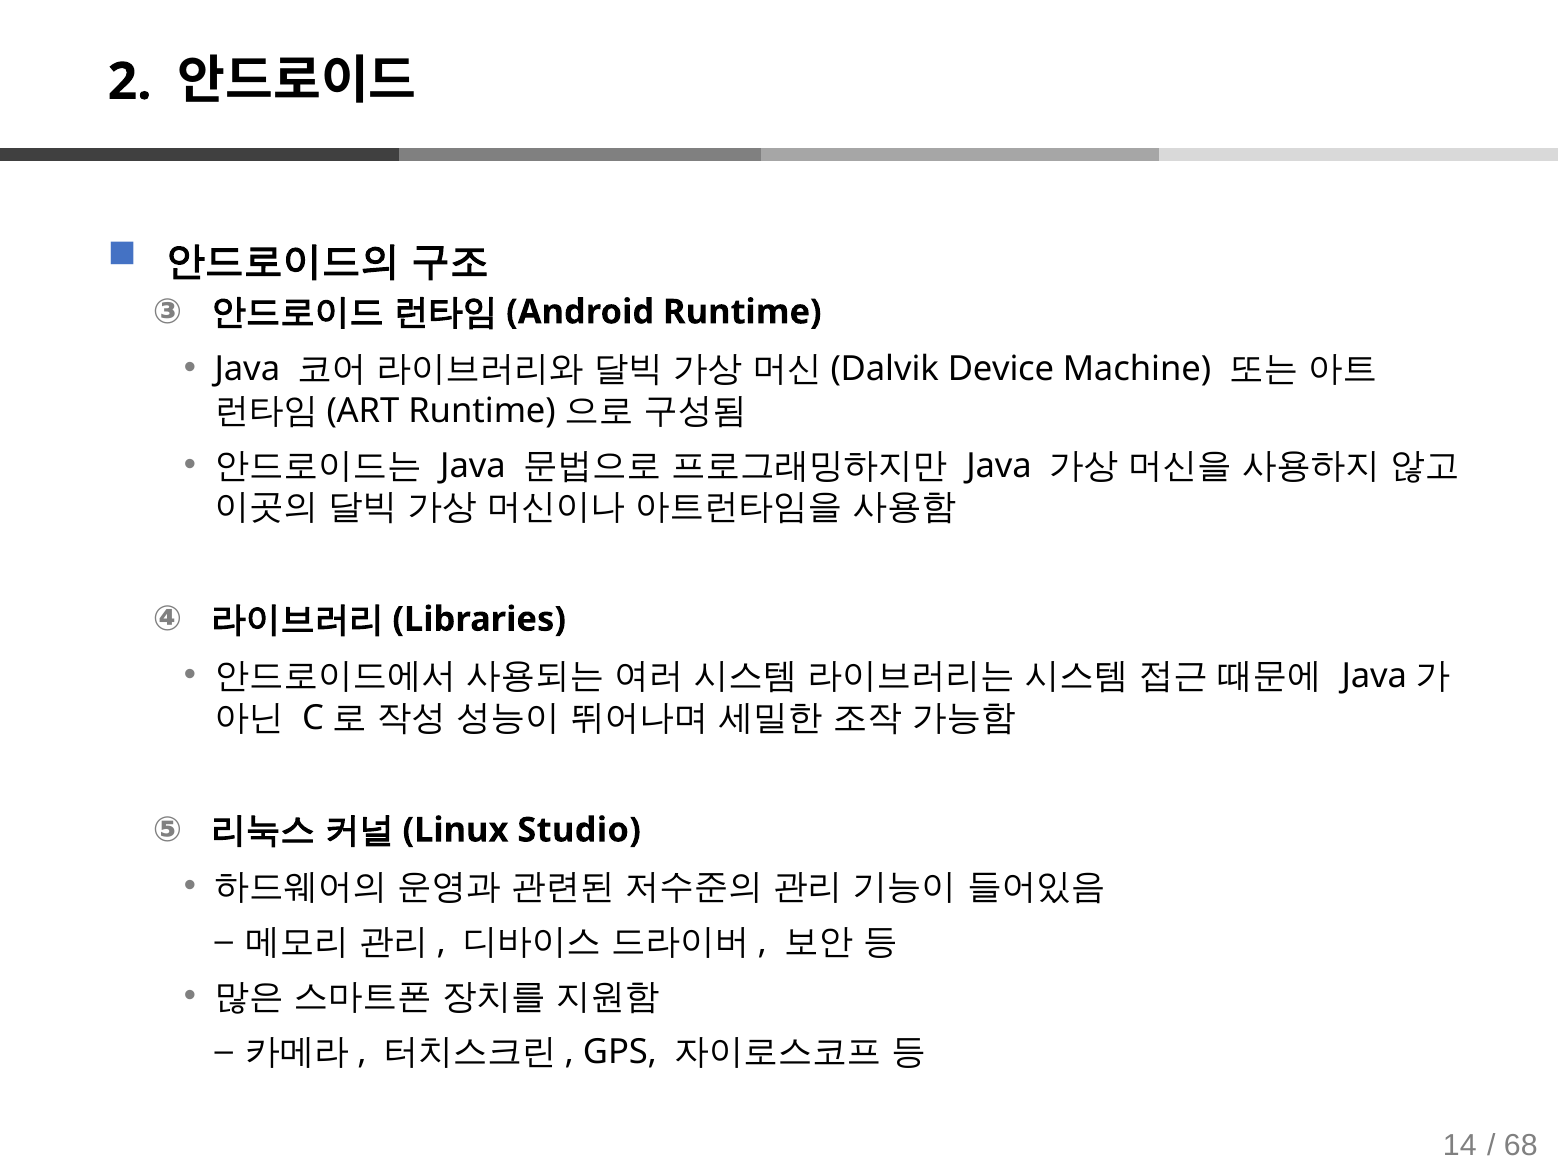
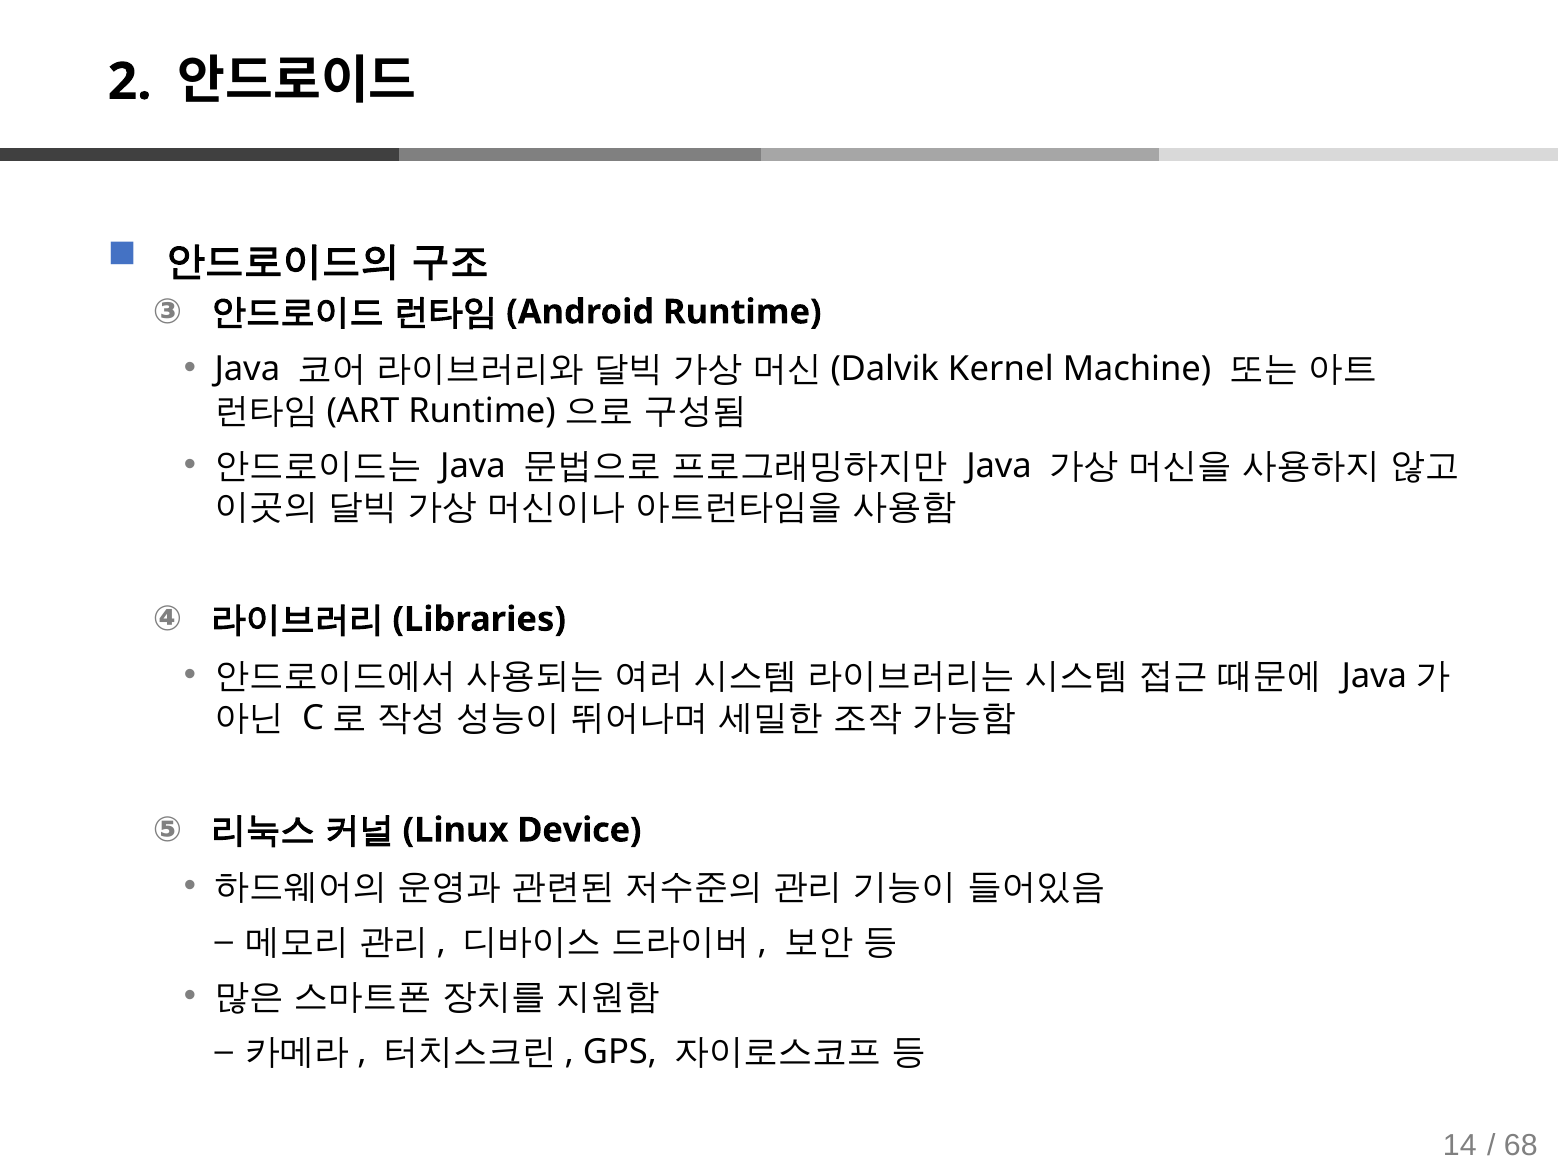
Device: Device -> Kernel
Studio: Studio -> Device
